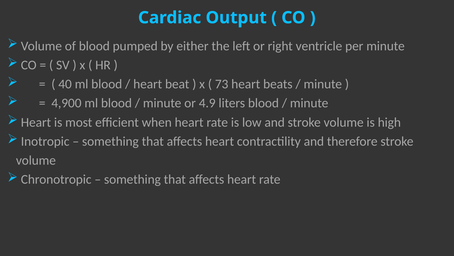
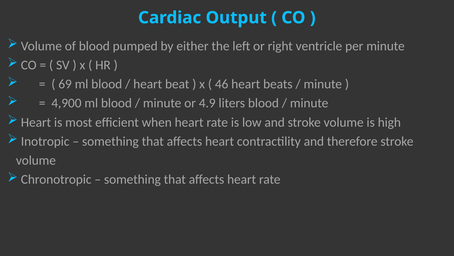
40: 40 -> 69
73: 73 -> 46
